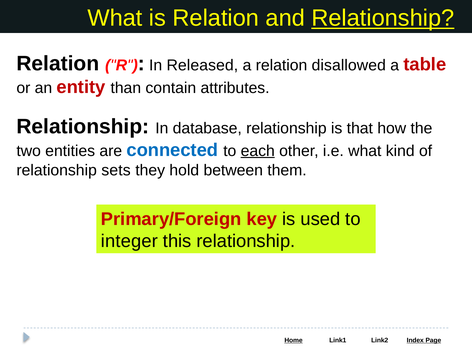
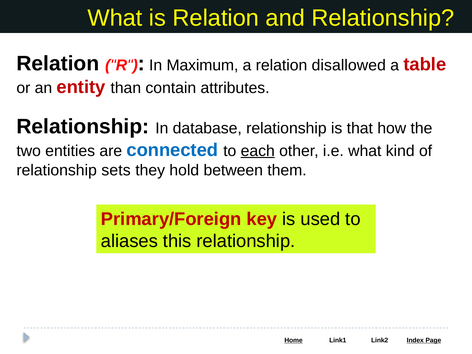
Relationship at (383, 18) underline: present -> none
Released: Released -> Maximum
integer: integer -> aliases
